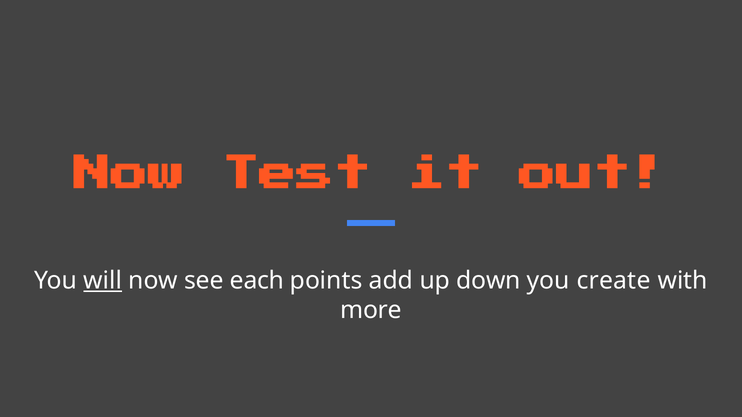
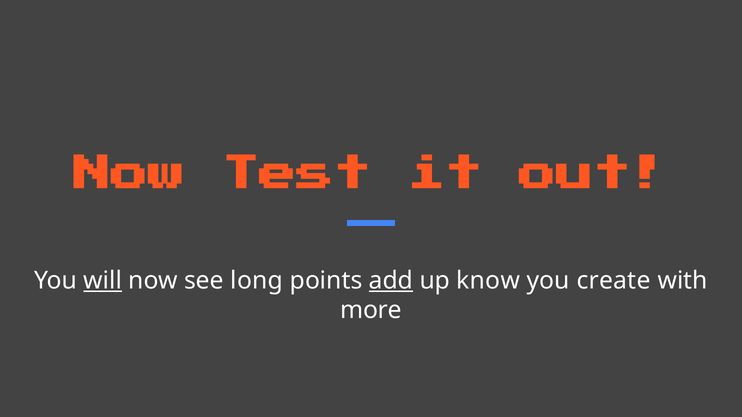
each: each -> long
add underline: none -> present
down: down -> know
